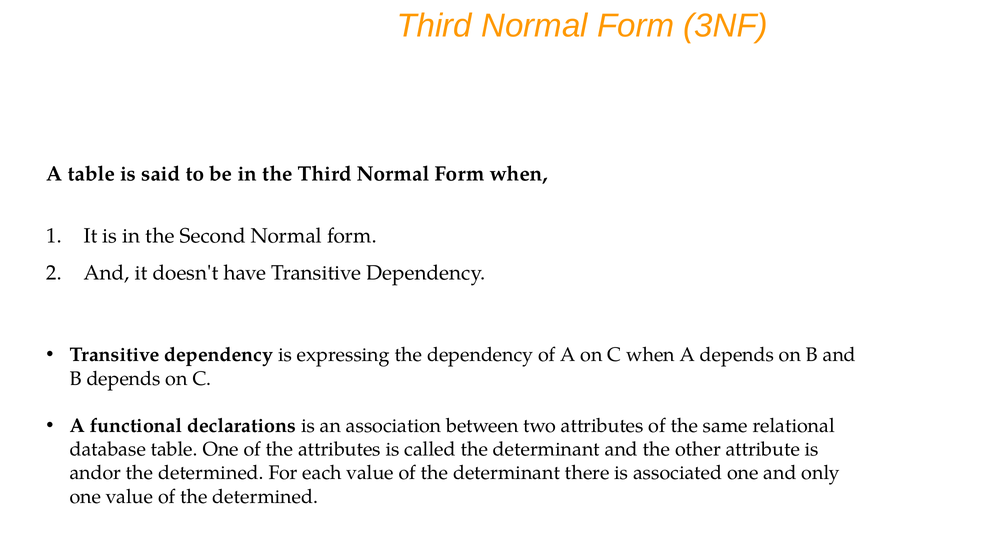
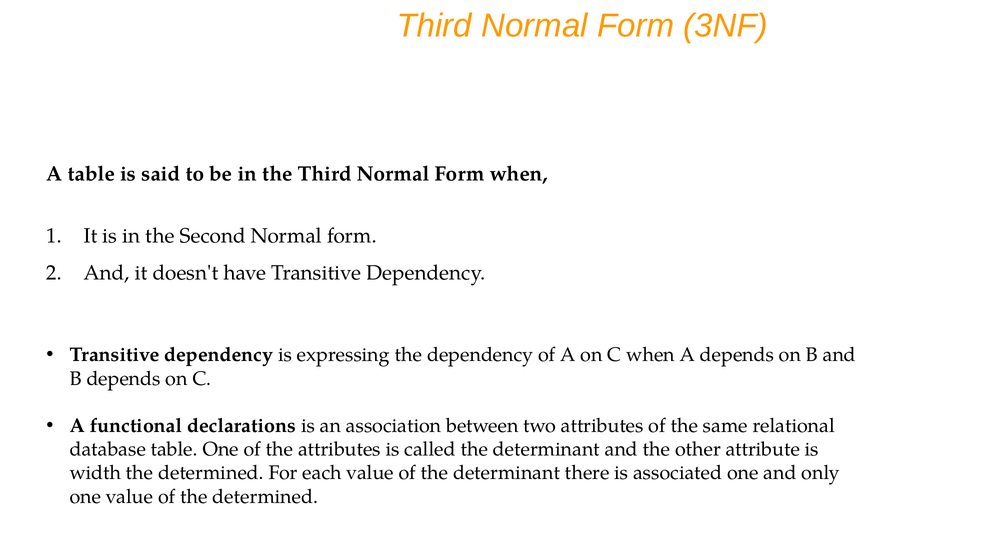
andor: andor -> width
